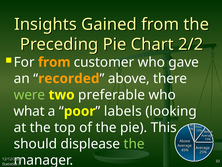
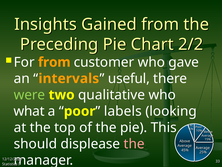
recorded: recorded -> intervals
above at (129, 78): above -> useful
preferable: preferable -> qualitative
the at (134, 143) colour: light green -> pink
